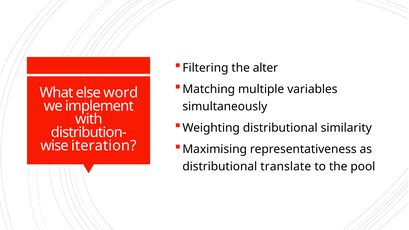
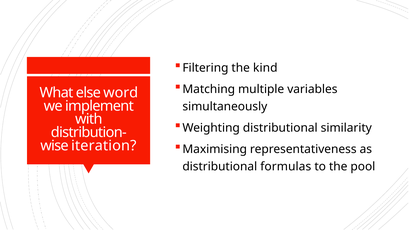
alter: alter -> kind
translate: translate -> formulas
